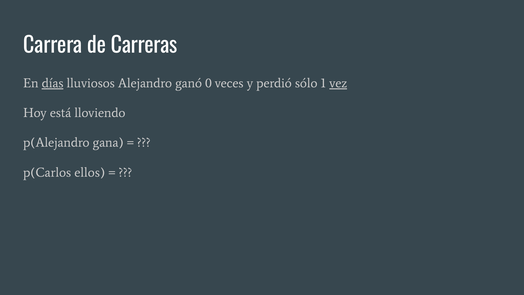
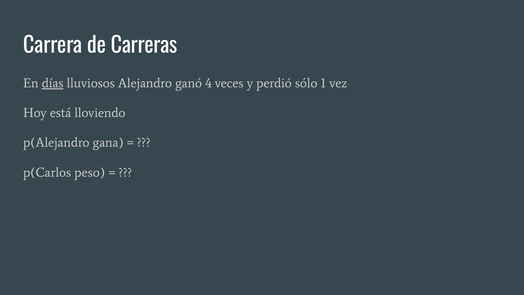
0: 0 -> 4
vez underline: present -> none
ellos: ellos -> peso
